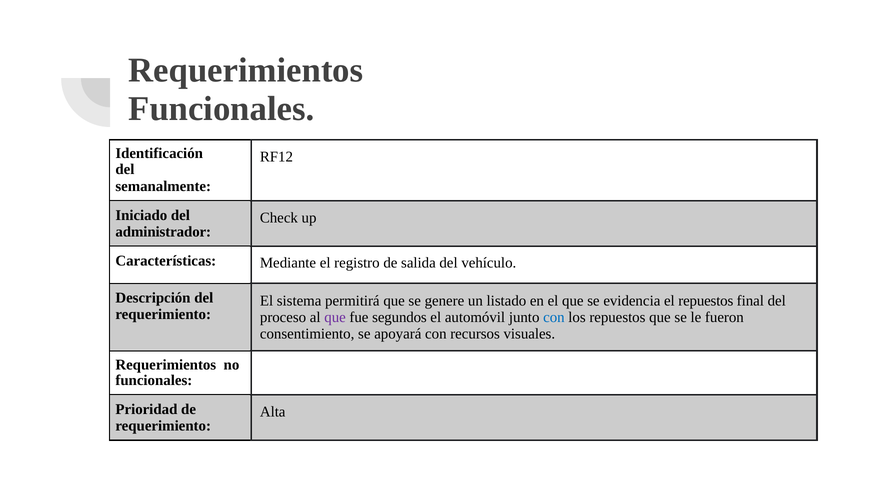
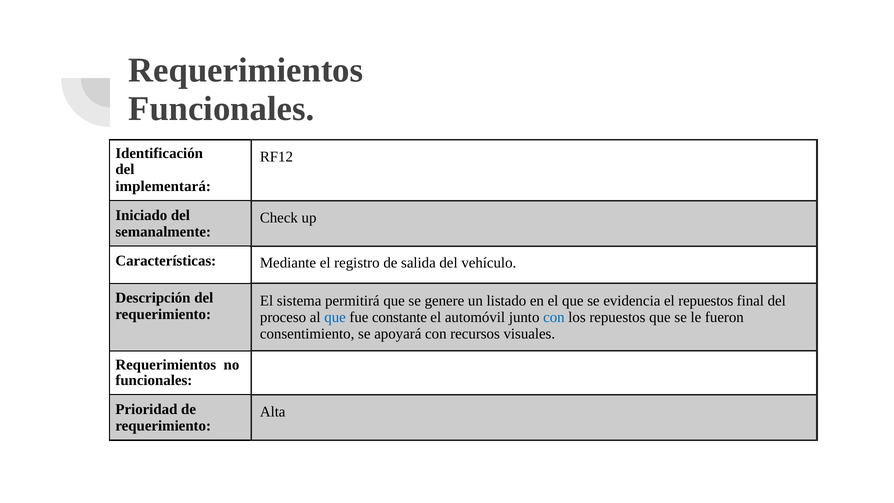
semanalmente: semanalmente -> implementará
administrador: administrador -> semanalmente
que at (335, 317) colour: purple -> blue
segundos: segundos -> constante
